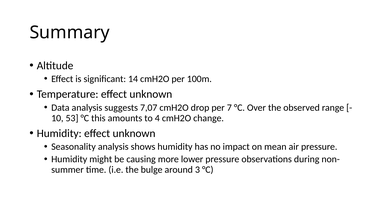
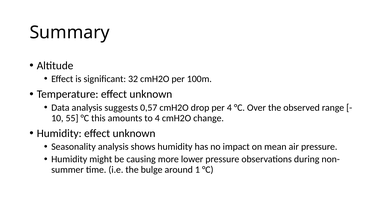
14: 14 -> 32
7,07: 7,07 -> 0,57
per 7: 7 -> 4
53: 53 -> 55
3: 3 -> 1
